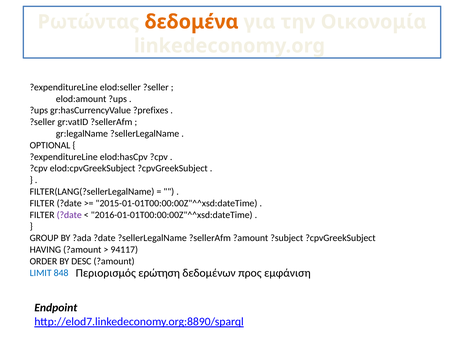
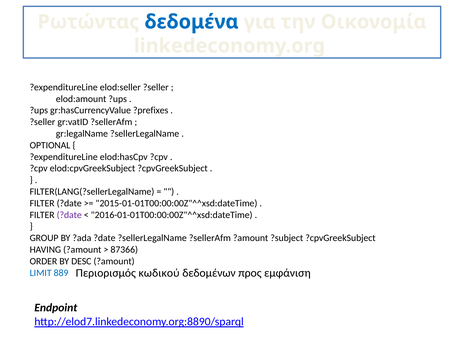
δεδομένα colour: orange -> blue
94117: 94117 -> 87366
848: 848 -> 889
ερώτηση: ερώτηση -> κωδικού
